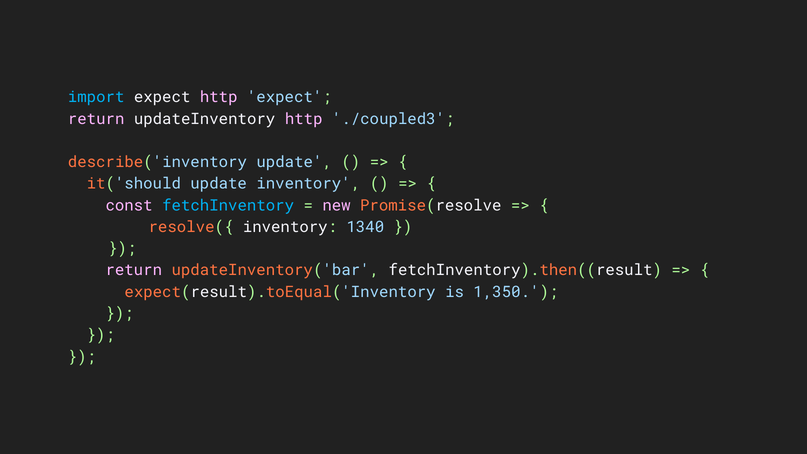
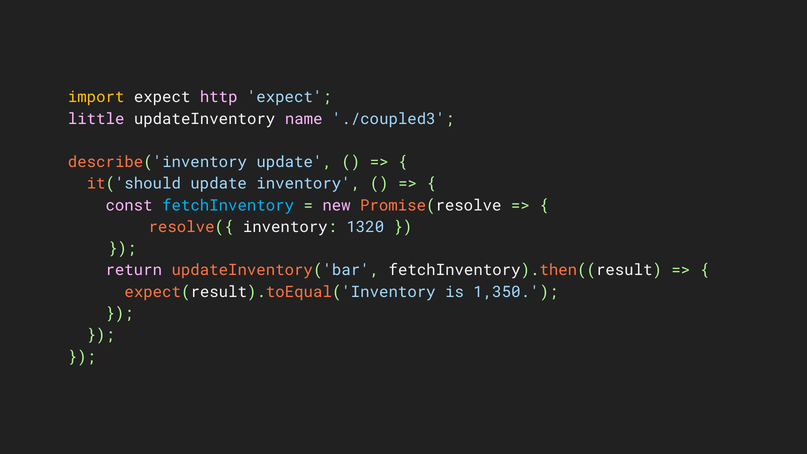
import colour: light blue -> yellow
return at (96, 119): return -> little
updateInventory http: http -> name
1340: 1340 -> 1320
